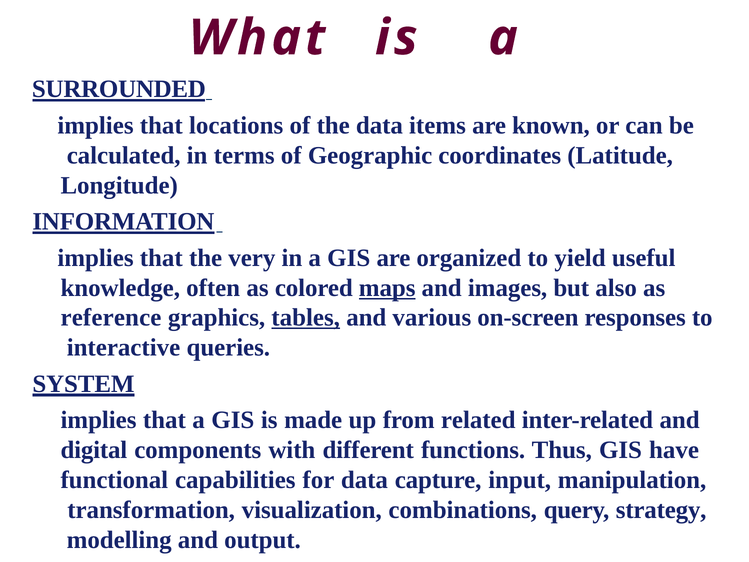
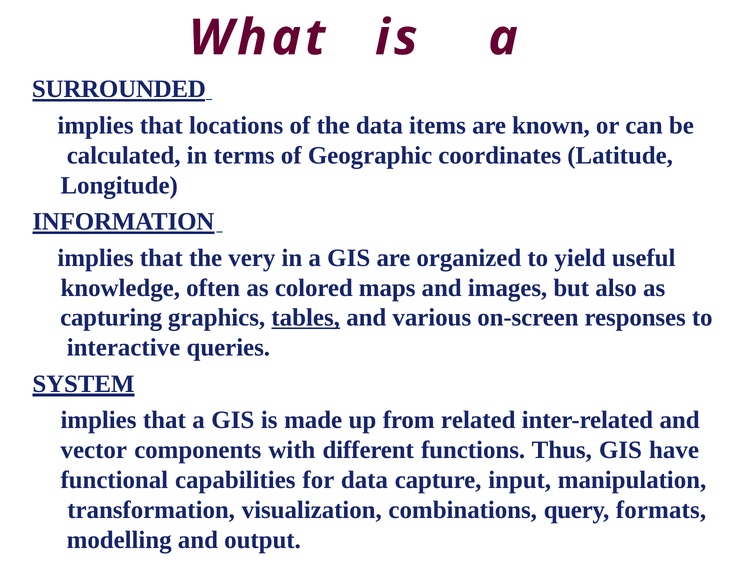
maps underline: present -> none
reference: reference -> capturing
digital: digital -> vector
strategy: strategy -> formats
